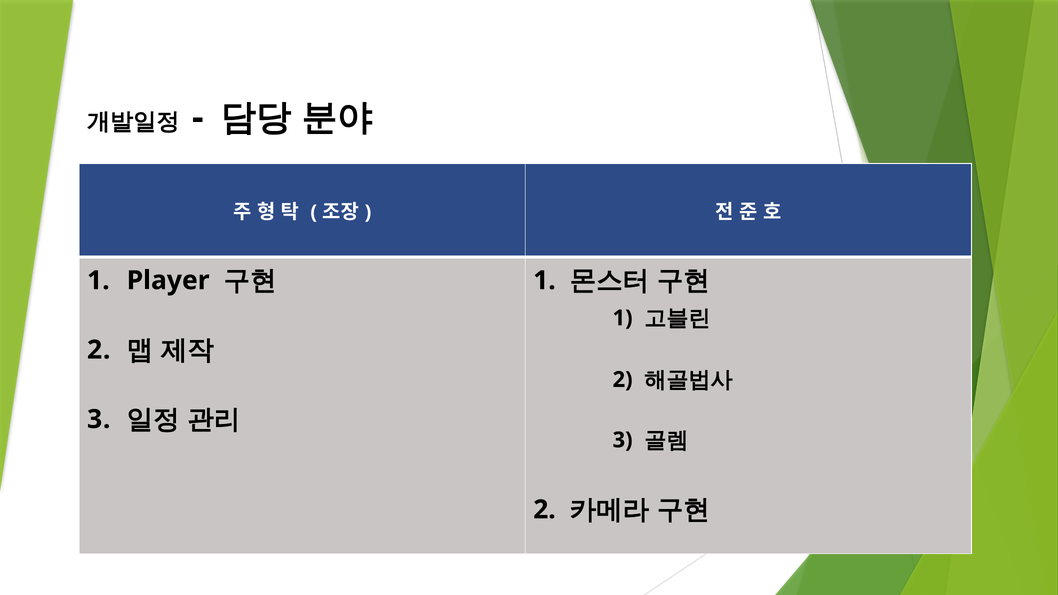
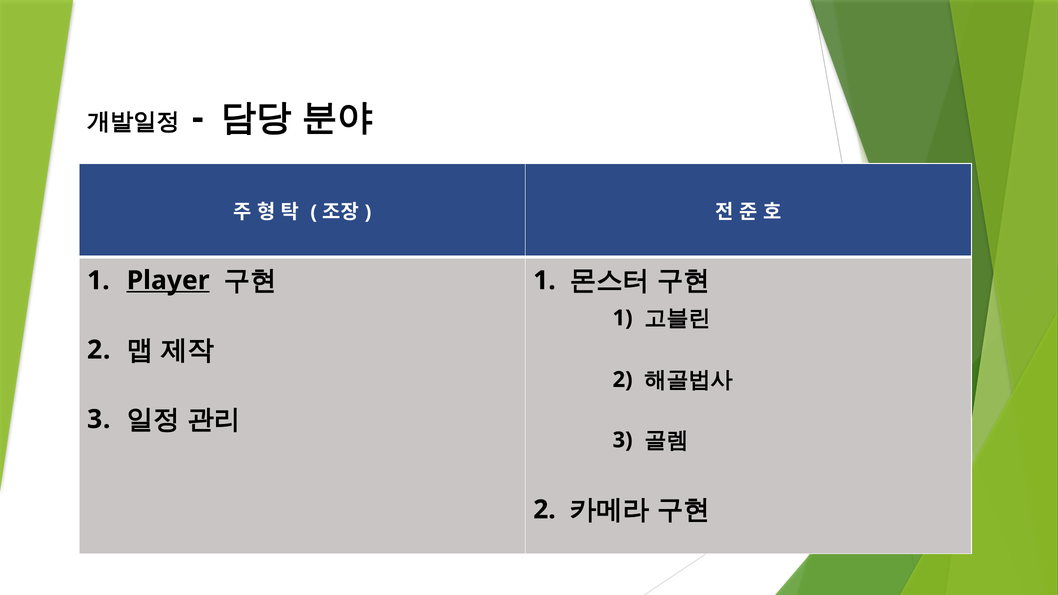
Player underline: none -> present
